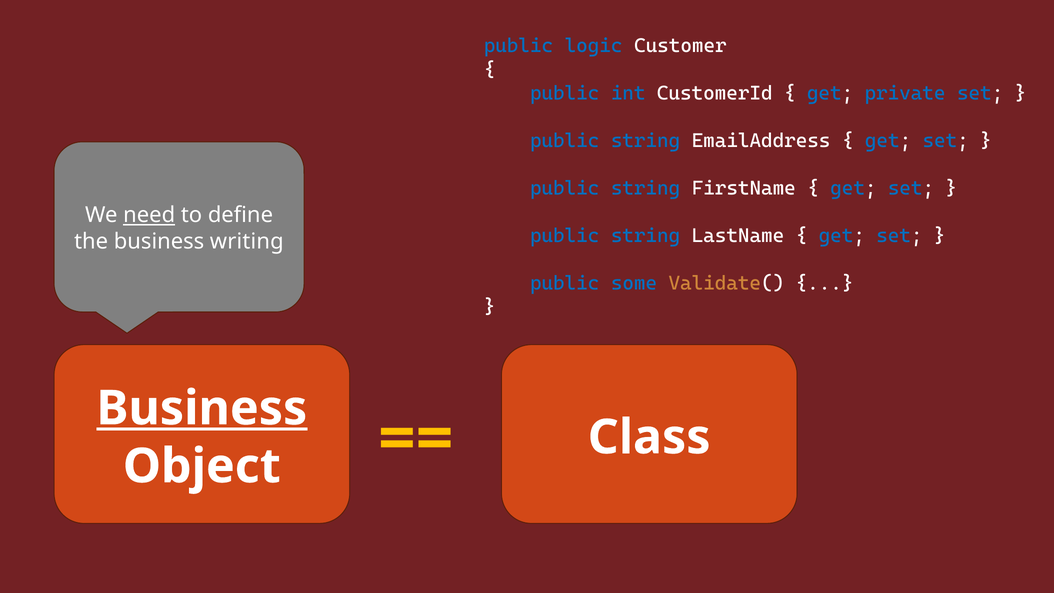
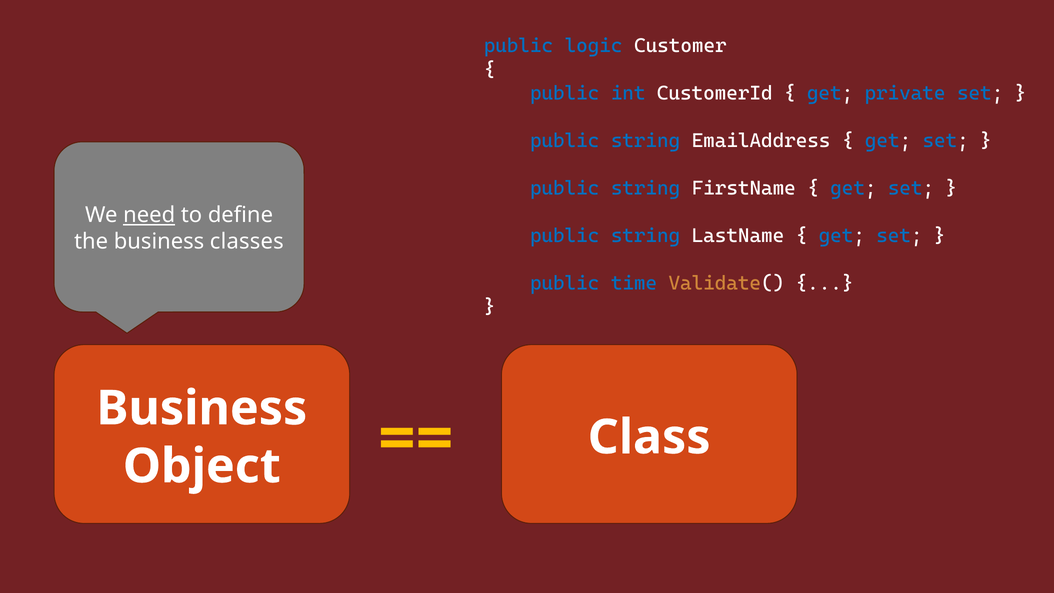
writing: writing -> classes
some: some -> time
Business at (202, 408) underline: present -> none
